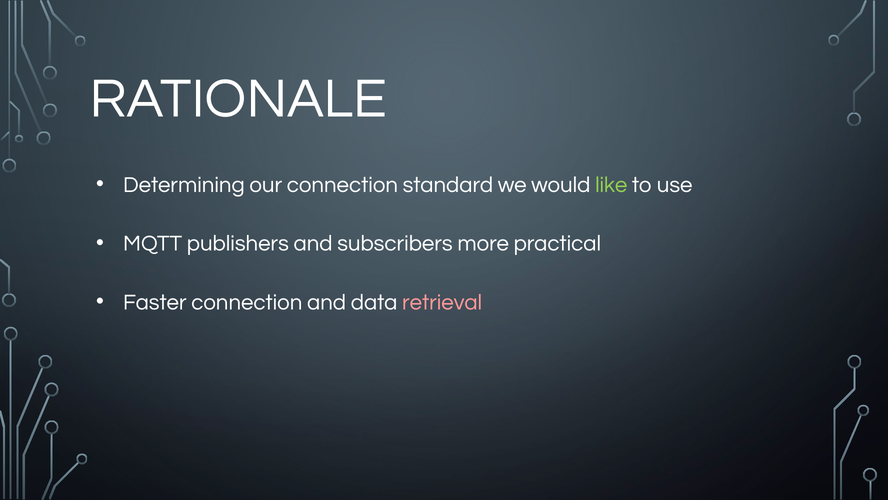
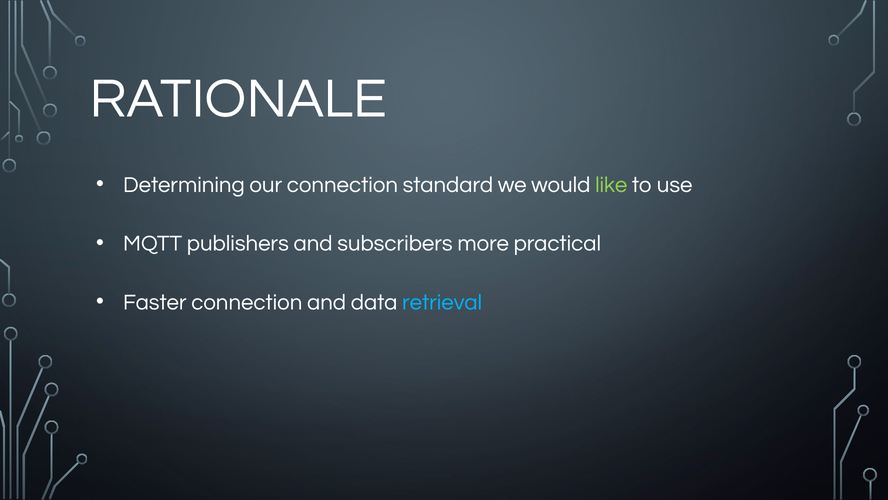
retrieval colour: pink -> light blue
